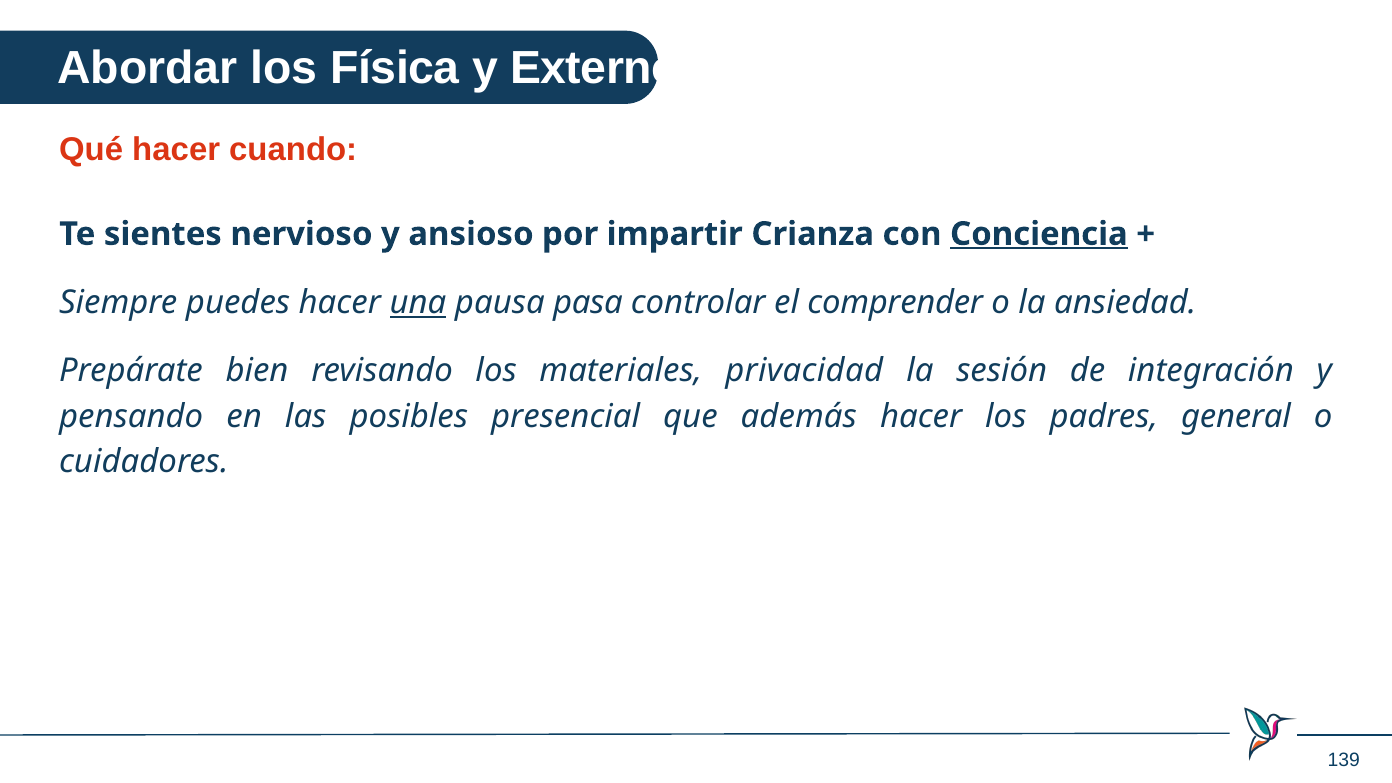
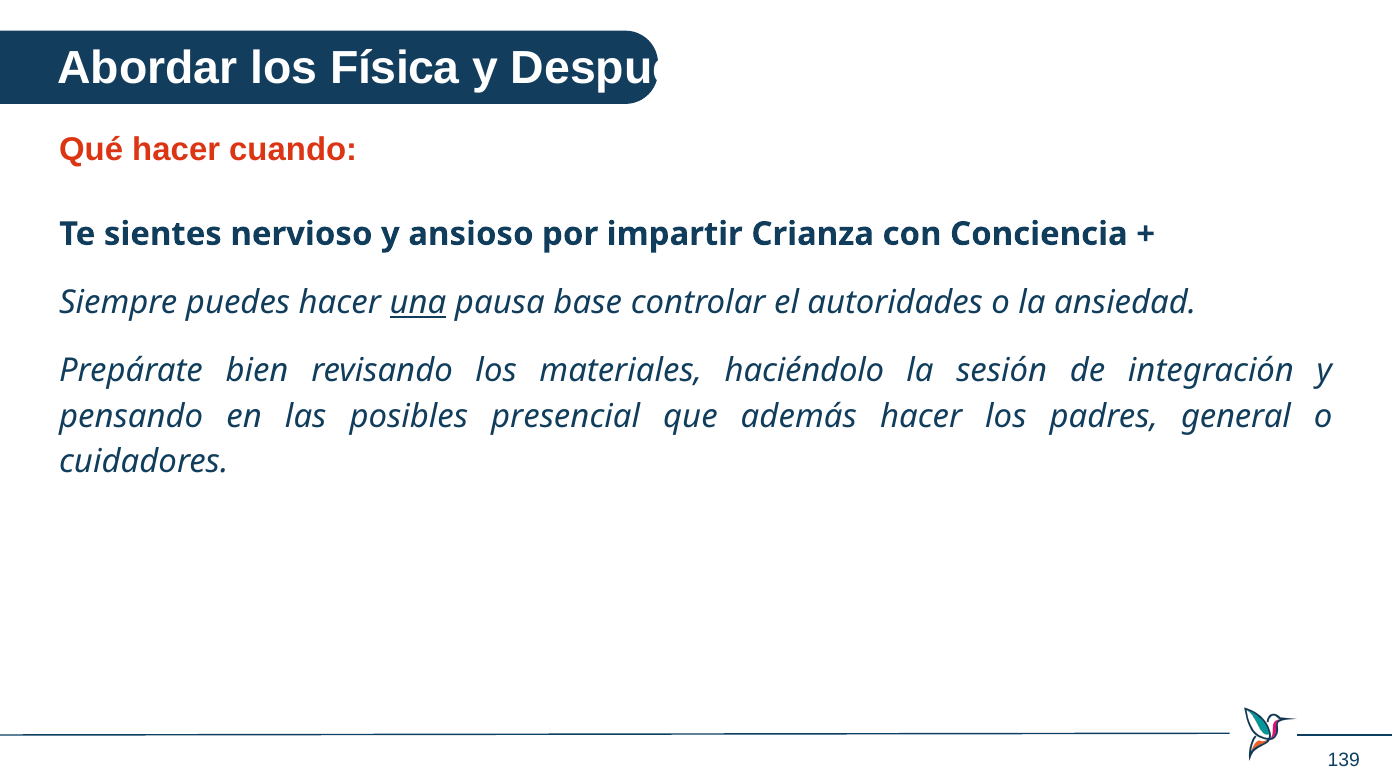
Externos: Externos -> Después
Conciencia underline: present -> none
pasa: pasa -> base
comprender: comprender -> autoridades
privacidad: privacidad -> haciéndolo
